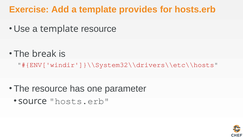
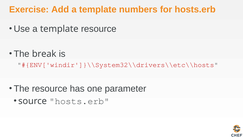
provides: provides -> numbers
